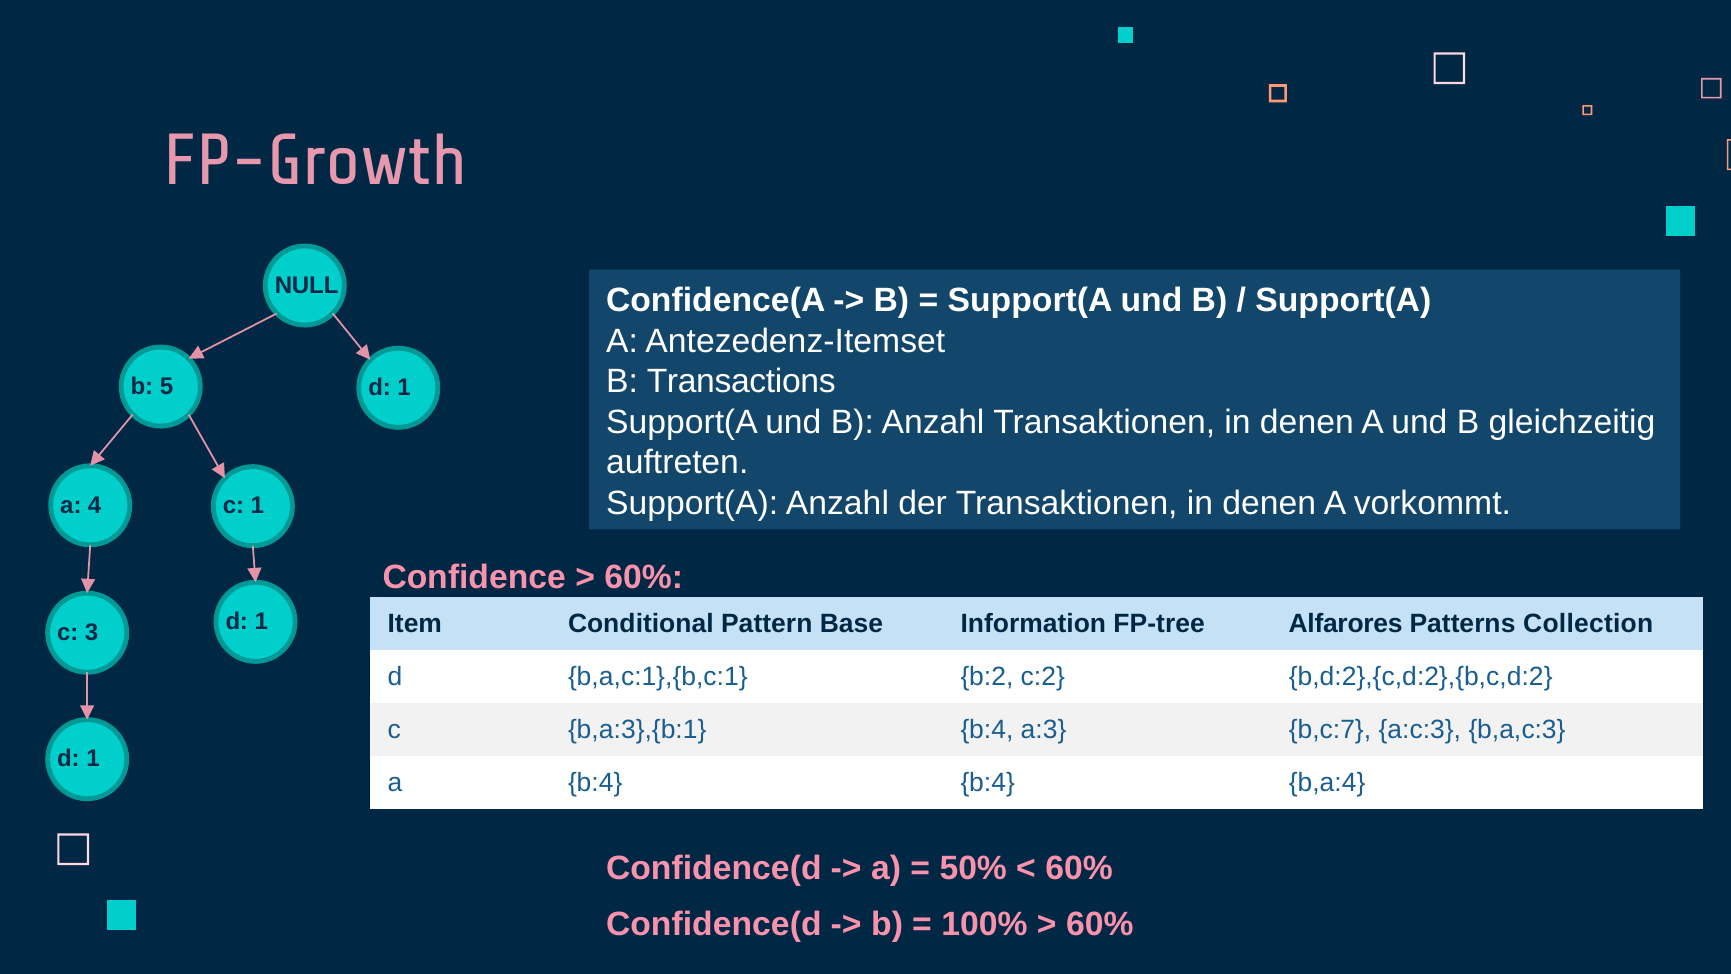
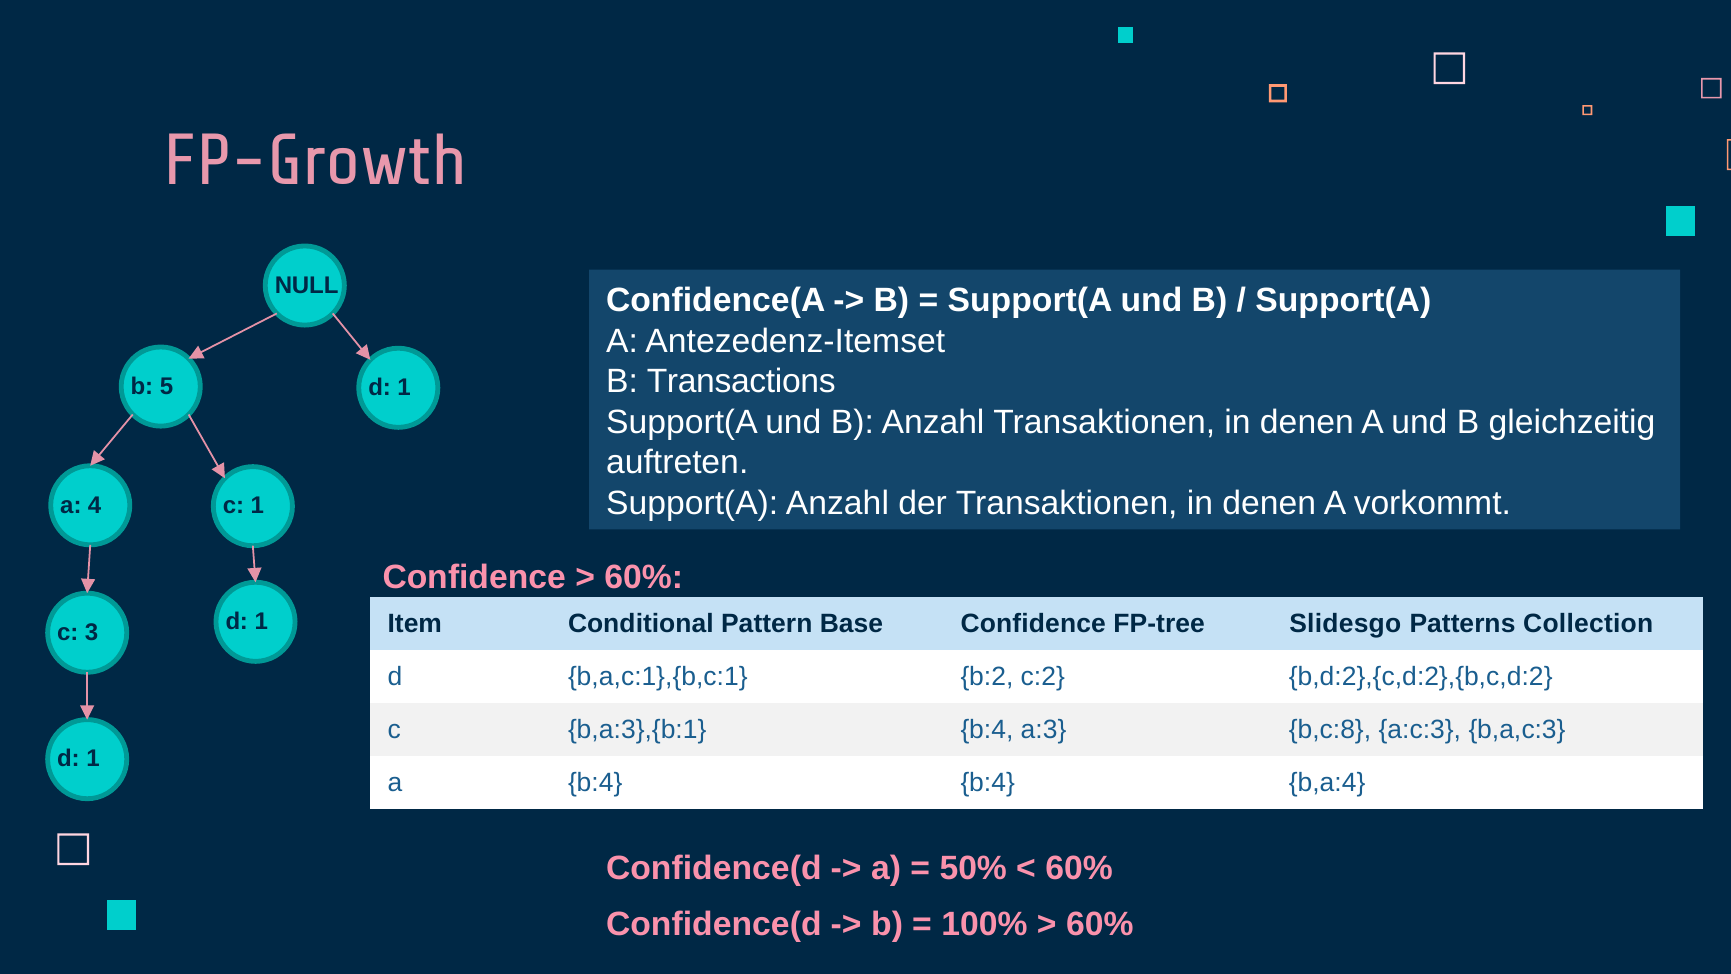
Base Information: Information -> Confidence
Alfarores: Alfarores -> Slidesgo
b,c:7: b,c:7 -> b,c:8
